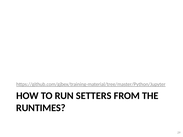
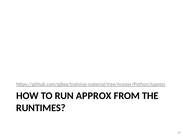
SETTERS: SETTERS -> APPROX
